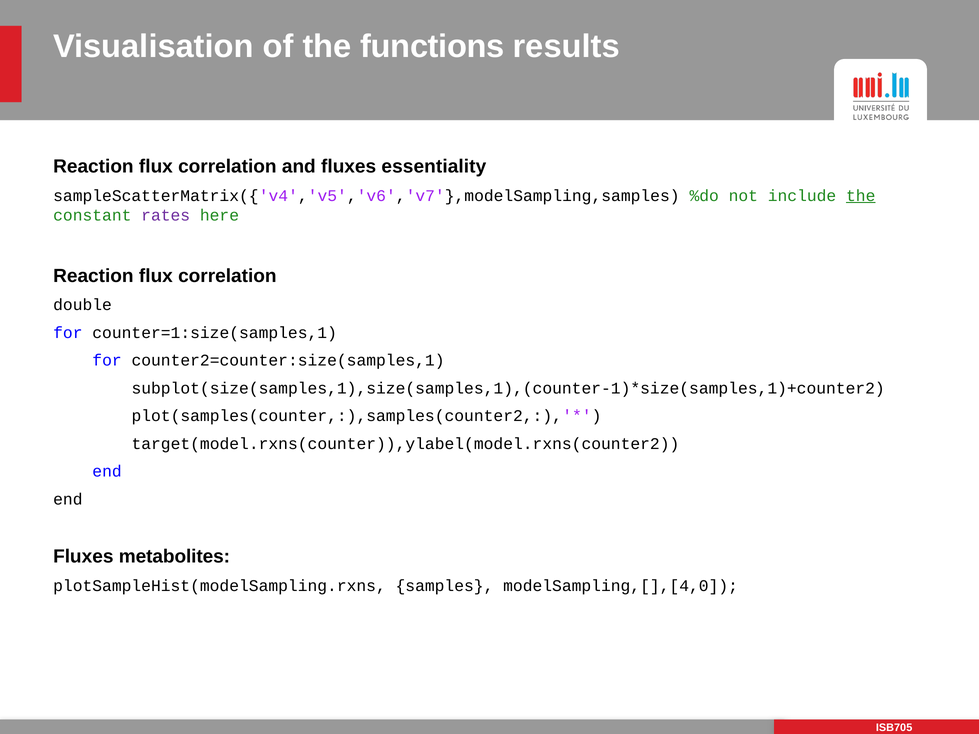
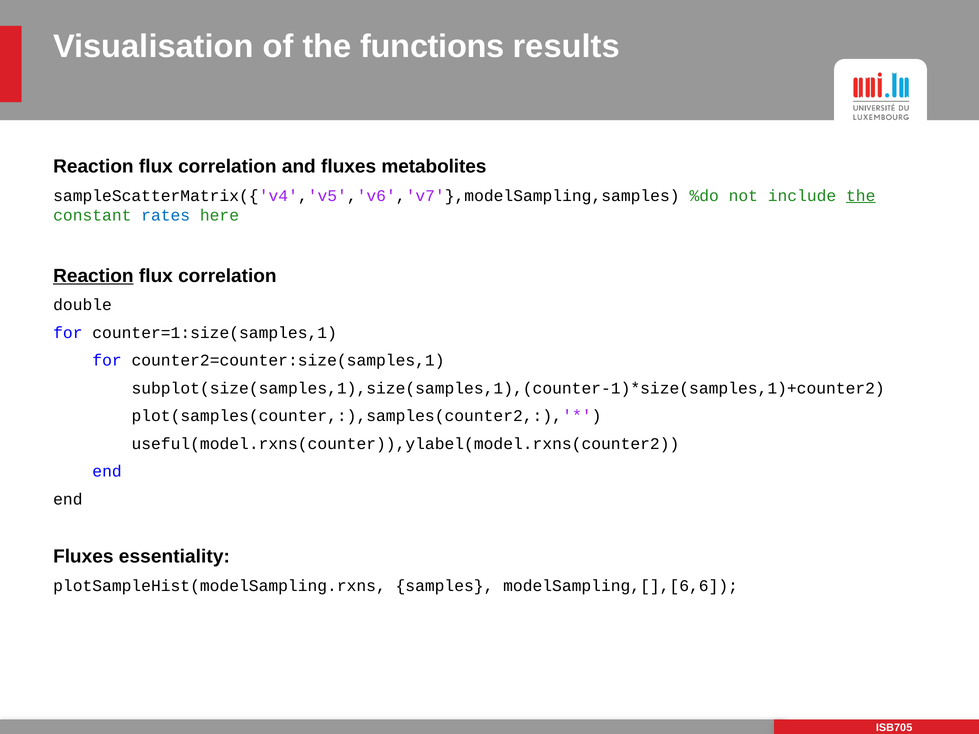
essentiality: essentiality -> metabolites
rates colour: purple -> blue
Reaction at (93, 276) underline: none -> present
target(model.rxns(counter)),ylabel(model.rxns(counter2: target(model.rxns(counter)),ylabel(model.rxns(counter2 -> useful(model.rxns(counter)),ylabel(model.rxns(counter2
metabolites: metabolites -> essentiality
modelSampling,[],[4,0: modelSampling,[],[4,0 -> modelSampling,[],[6,6
